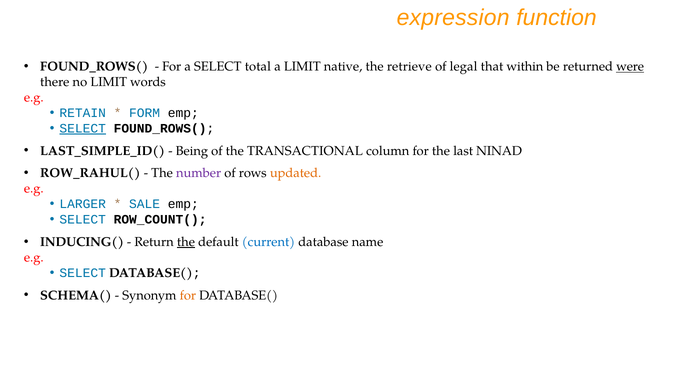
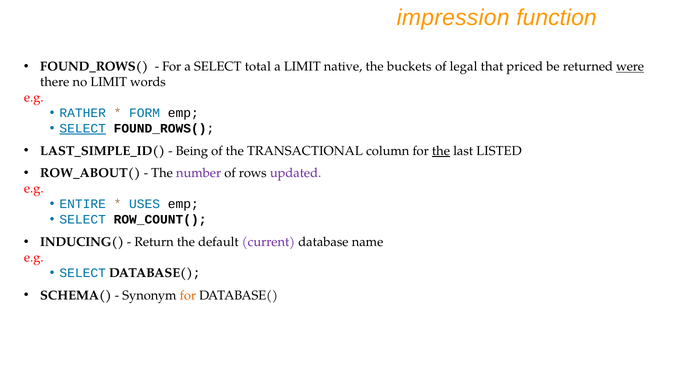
expression: expression -> impression
retrieve: retrieve -> buckets
within: within -> priced
RETAIN: RETAIN -> RATHER
the at (441, 151) underline: none -> present
NINAD: NINAD -> LISTED
ROW_RAHUL(: ROW_RAHUL( -> ROW_ABOUT(
updated colour: orange -> purple
LARGER: LARGER -> ENTIRE
SALE: SALE -> USES
the at (186, 242) underline: present -> none
current colour: blue -> purple
